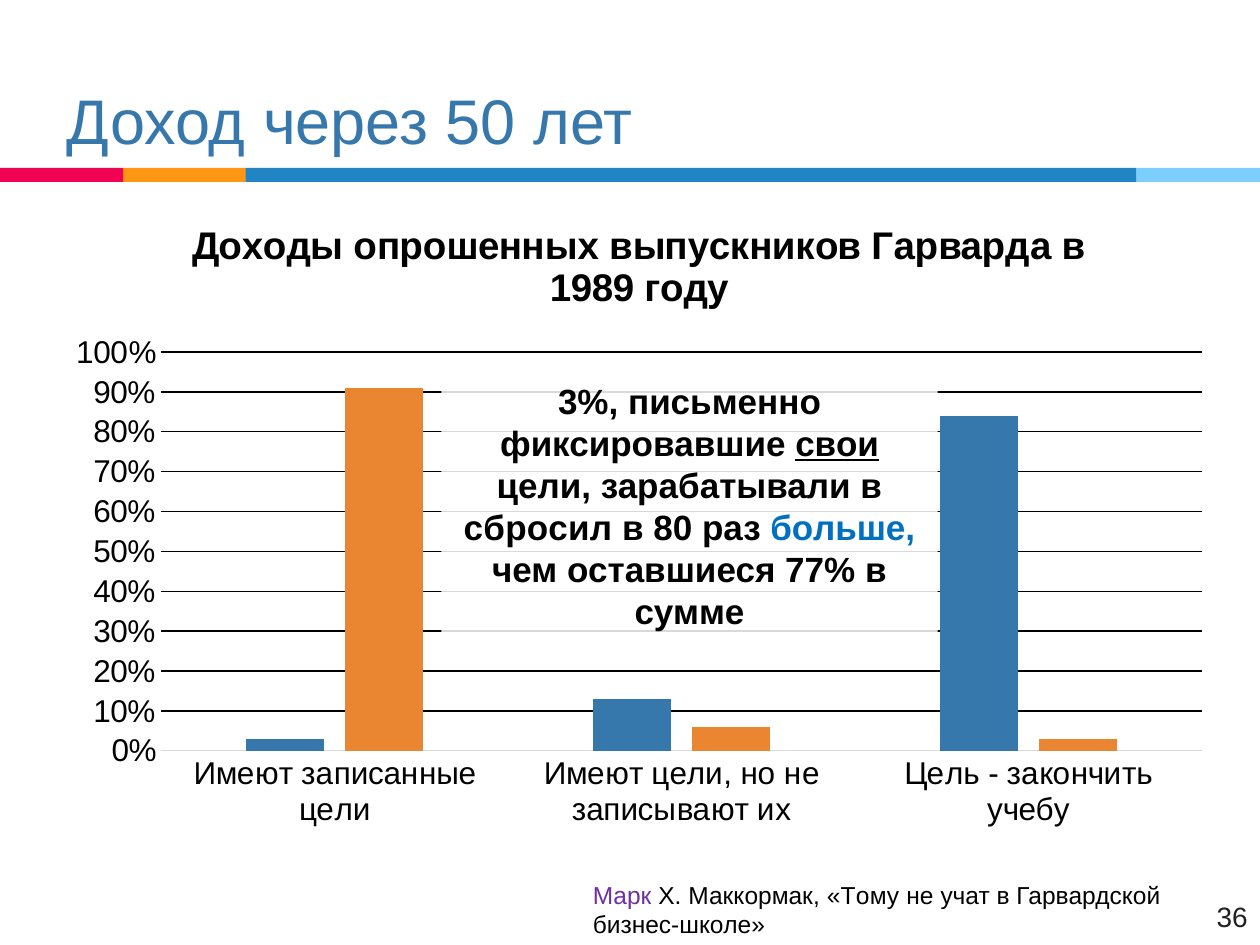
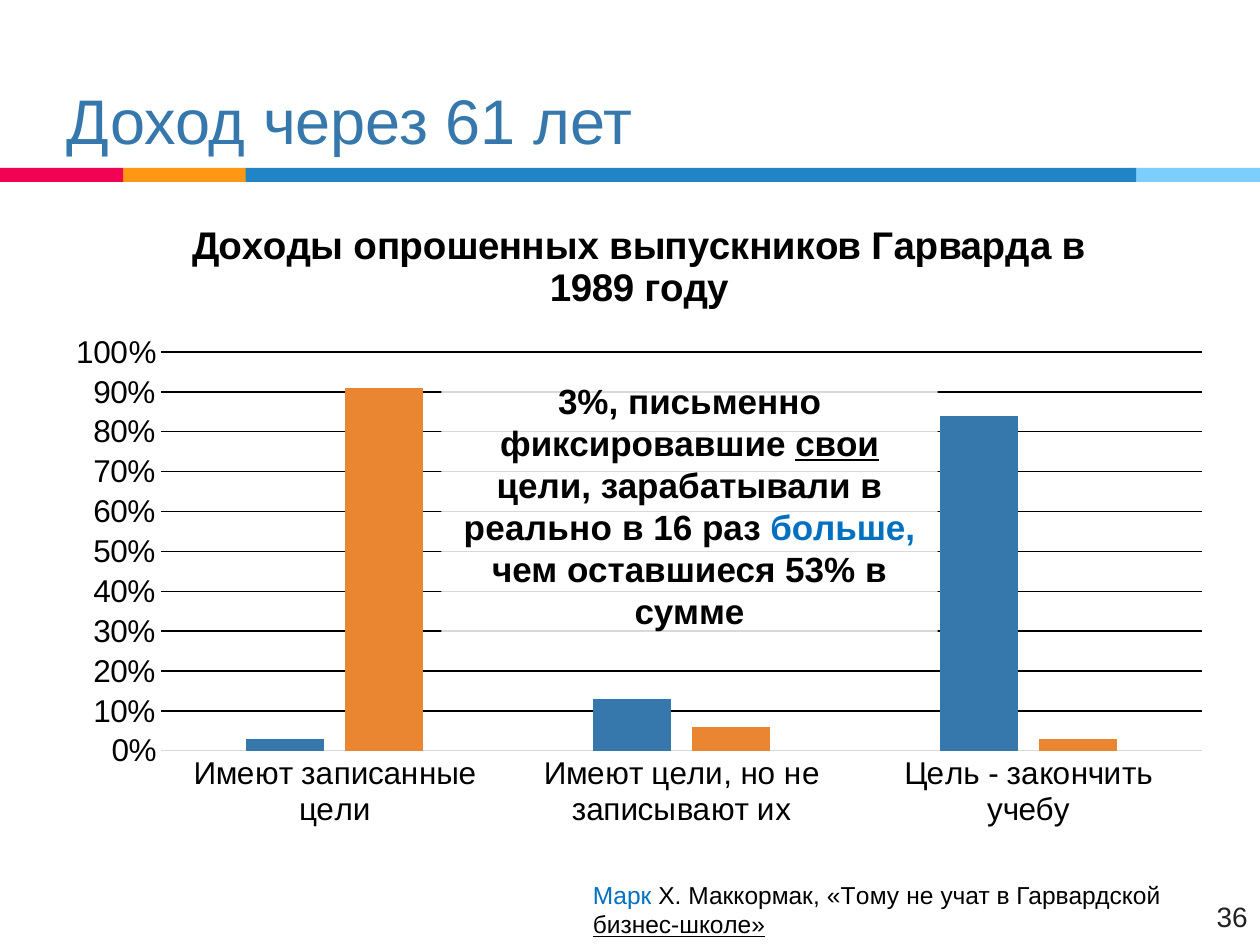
50: 50 -> 61
сбросил: сбросил -> реально
80: 80 -> 16
77%: 77% -> 53%
Марк colour: purple -> blue
бизнес-школе underline: none -> present
